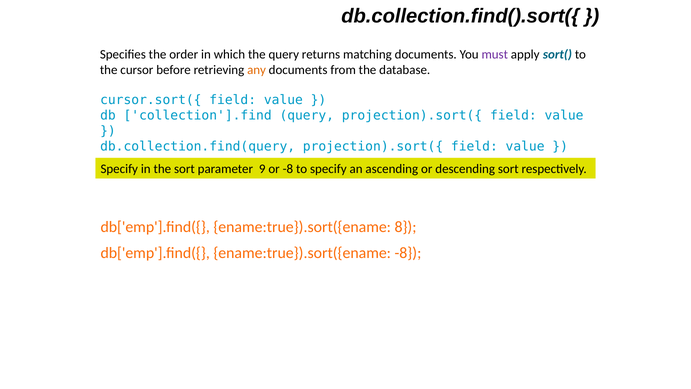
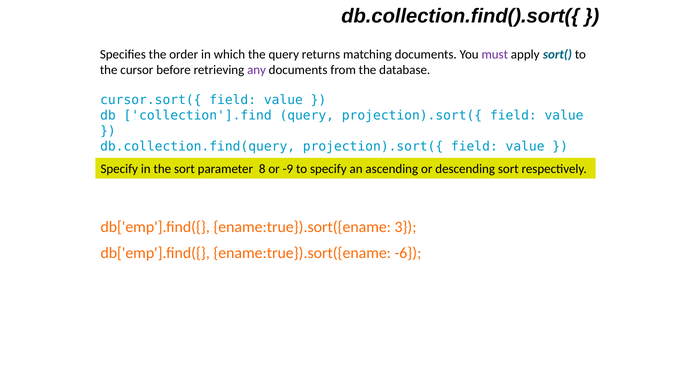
any colour: orange -> purple
9: 9 -> 8
or -8: -8 -> -9
8: 8 -> 3
ename:true}).sort({ename -8: -8 -> -6
